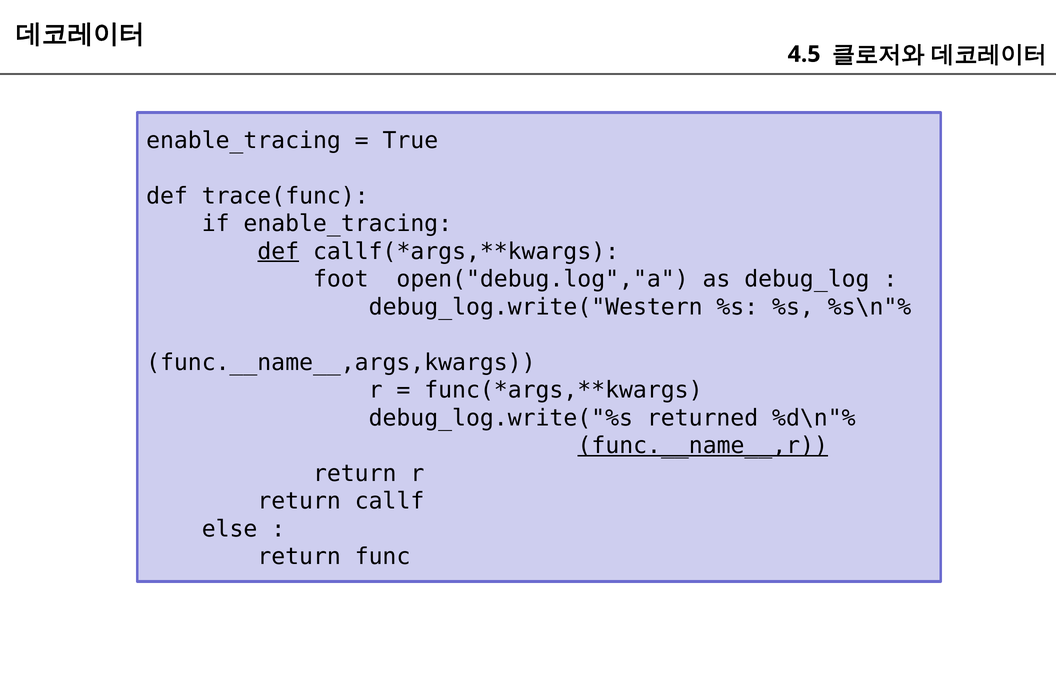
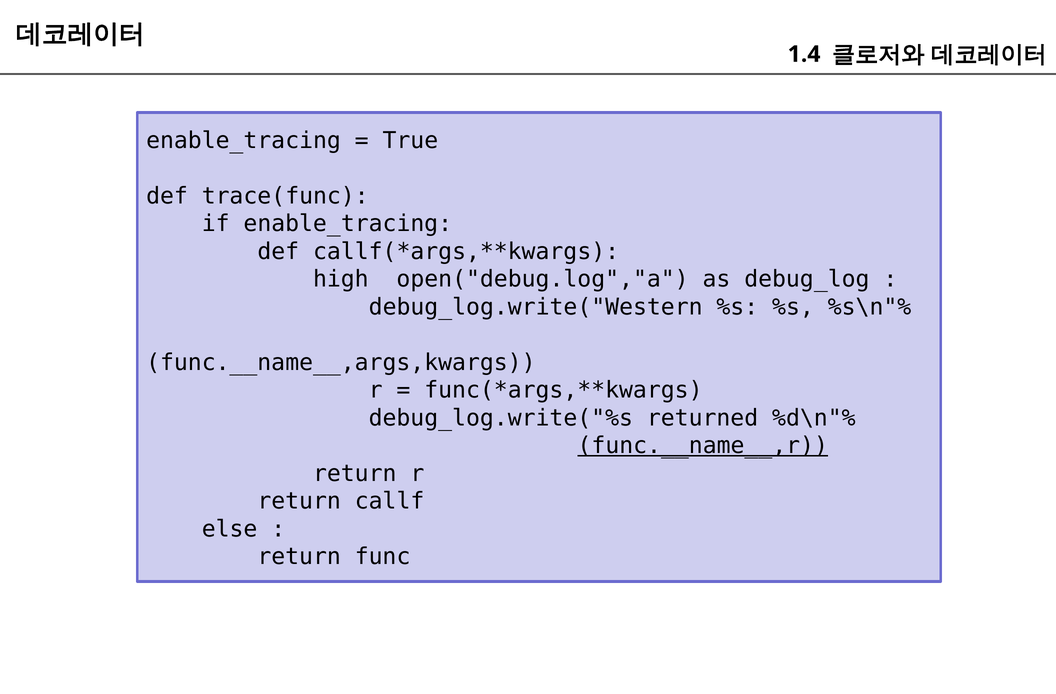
4.5: 4.5 -> 1.4
def at (278, 251) underline: present -> none
foot: foot -> high
